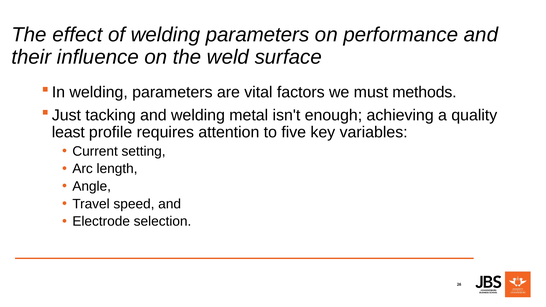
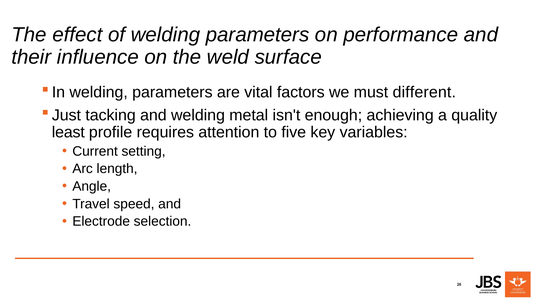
methods: methods -> different
